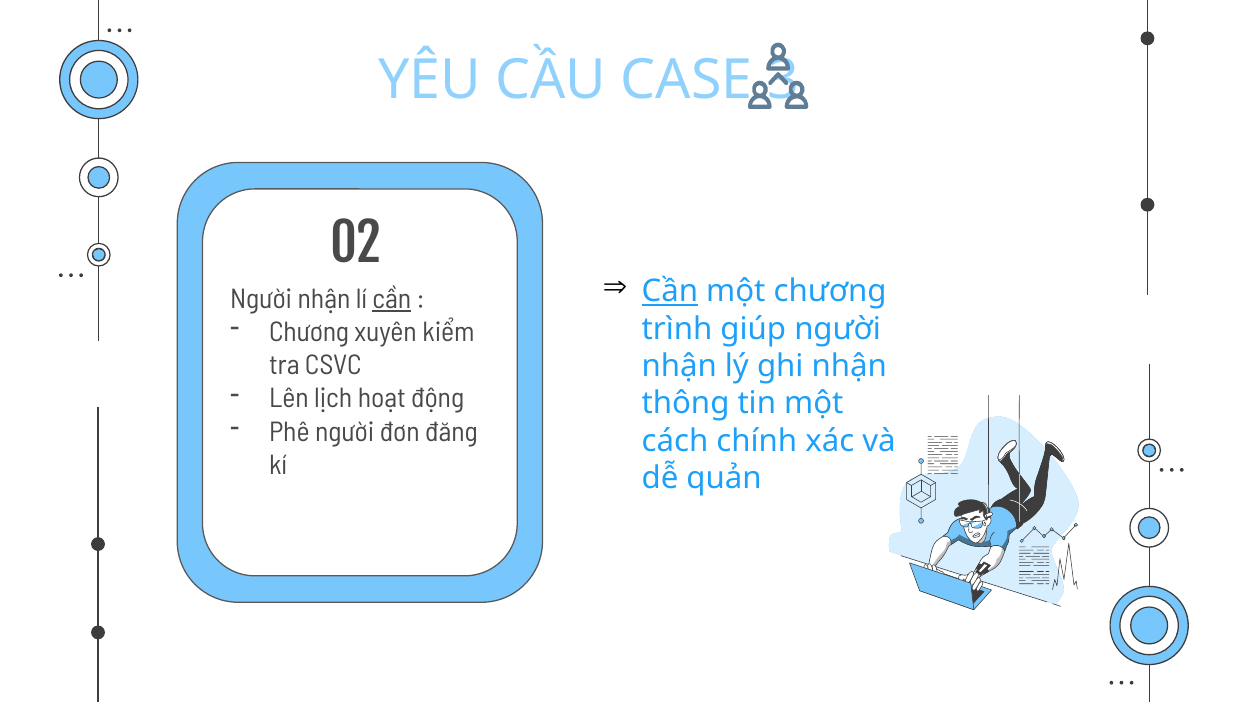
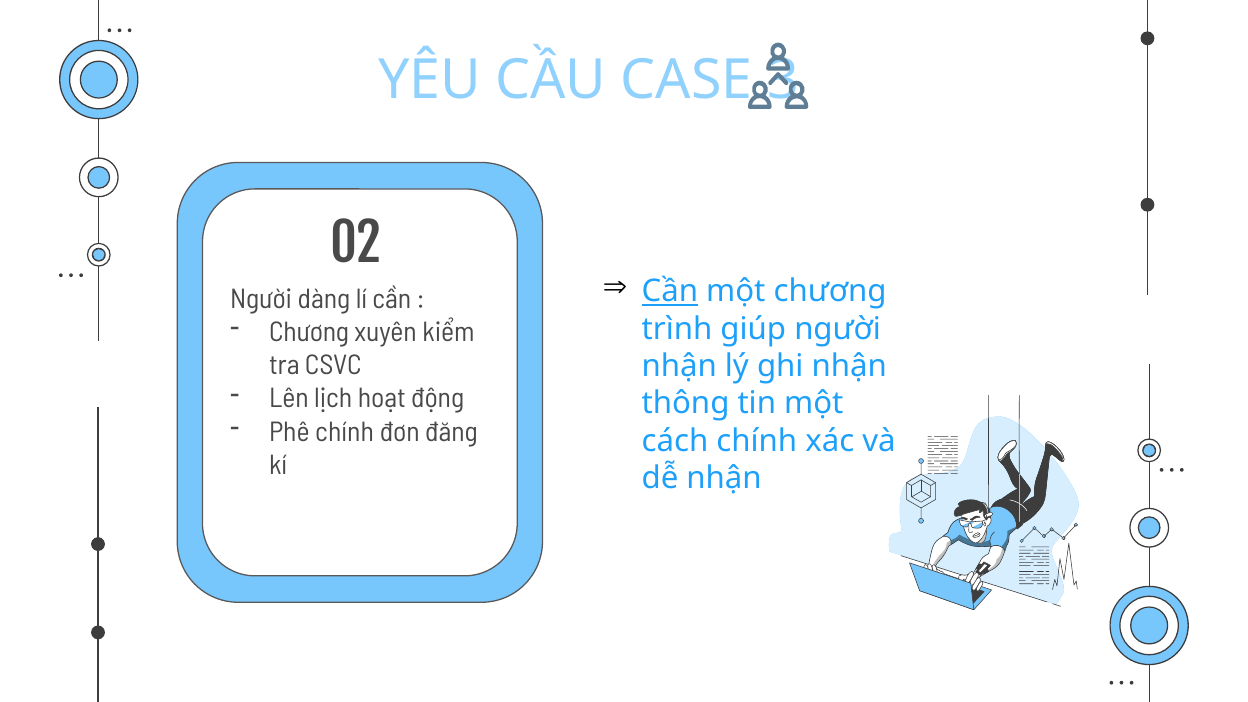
nhận at (324, 299): nhận -> dàng
cần at (392, 299) underline: present -> none
Phê người: người -> chính
dễ quản: quản -> nhận
